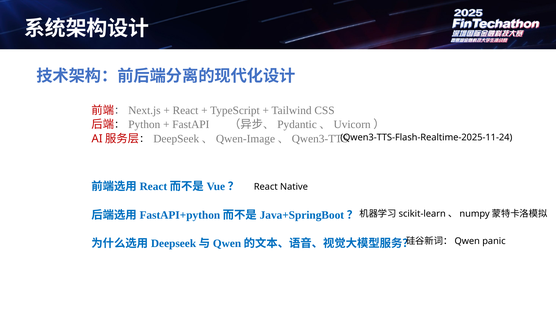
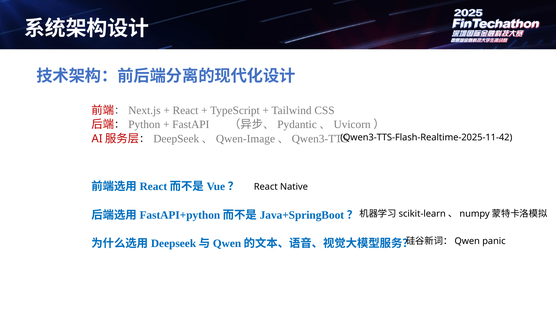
Qwen3-TTS-Flash-Realtime-2025-11-24: Qwen3-TTS-Flash-Realtime-2025-11-24 -> Qwen3-TTS-Flash-Realtime-2025-11-42
